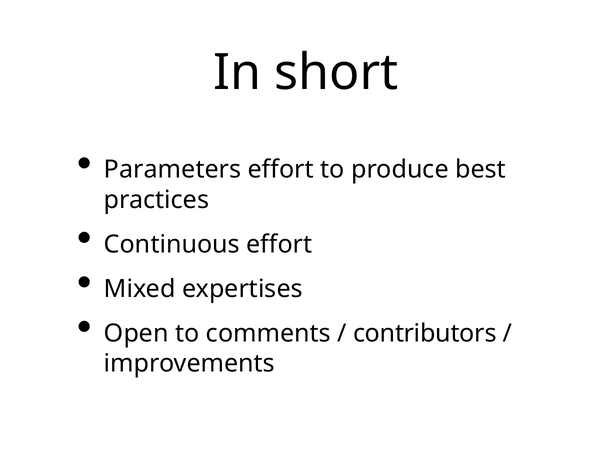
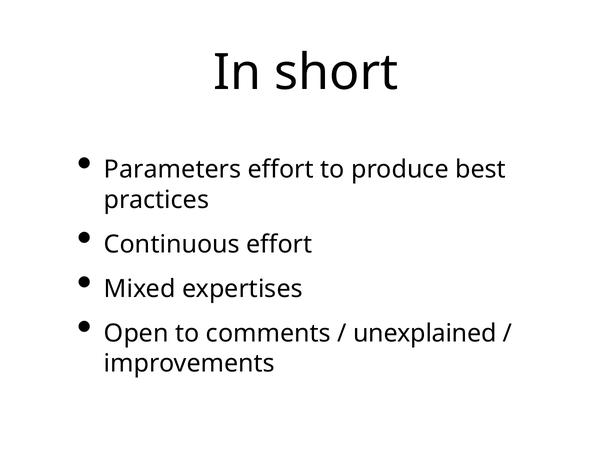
contributors: contributors -> unexplained
